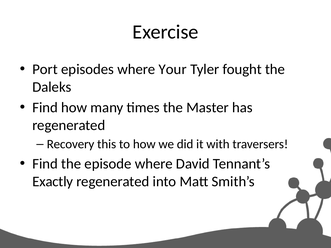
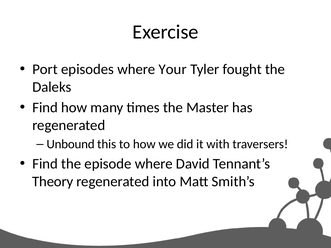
Recovery: Recovery -> Unbound
Exactly: Exactly -> Theory
